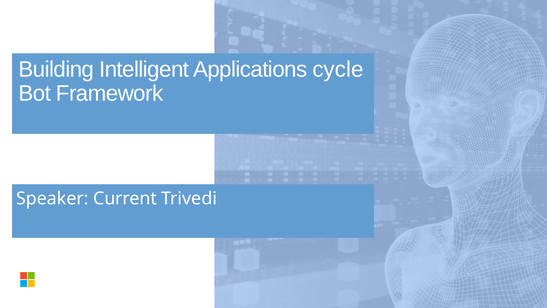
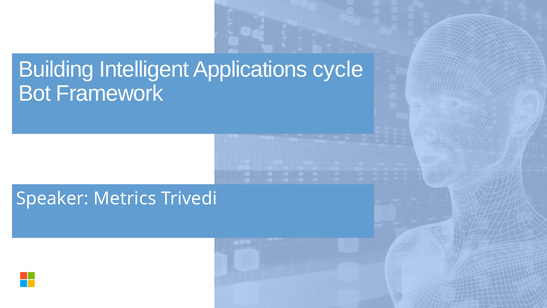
Current: Current -> Metrics
